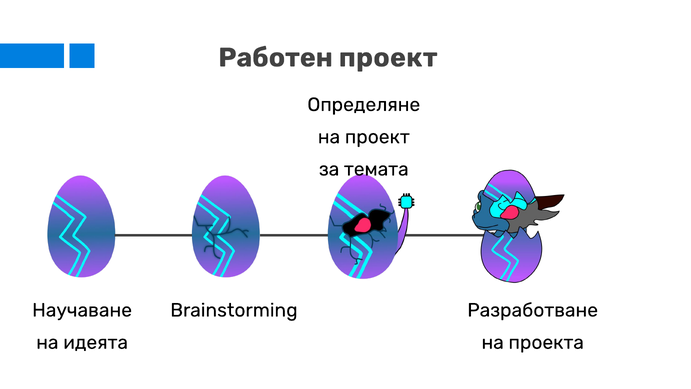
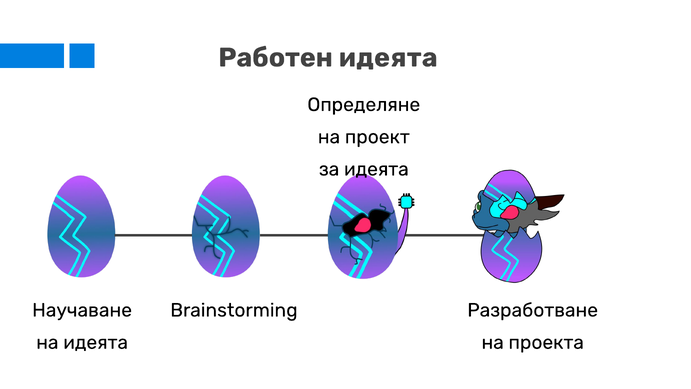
Работен проект: проект -> идеята
за темата: темата -> идеята
